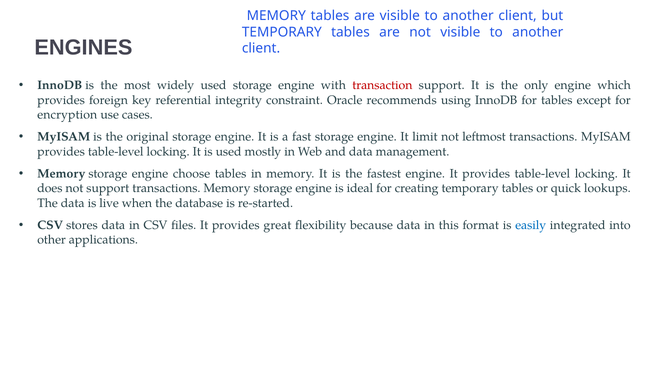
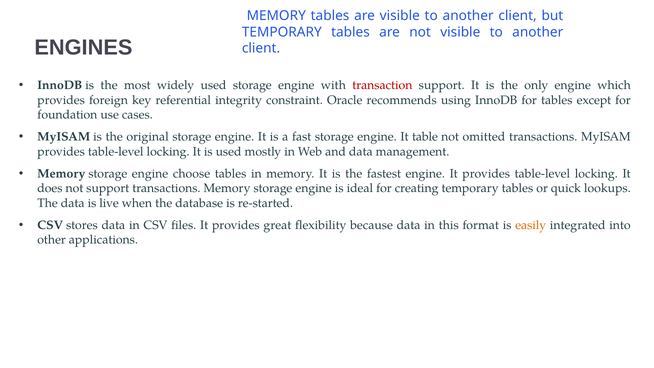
encryption: encryption -> foundation
limit: limit -> table
leftmost: leftmost -> omitted
easily colour: blue -> orange
